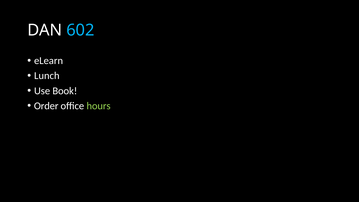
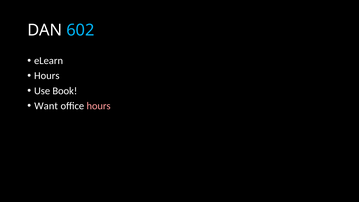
Lunch at (47, 76): Lunch -> Hours
Order: Order -> Want
hours at (99, 106) colour: light green -> pink
